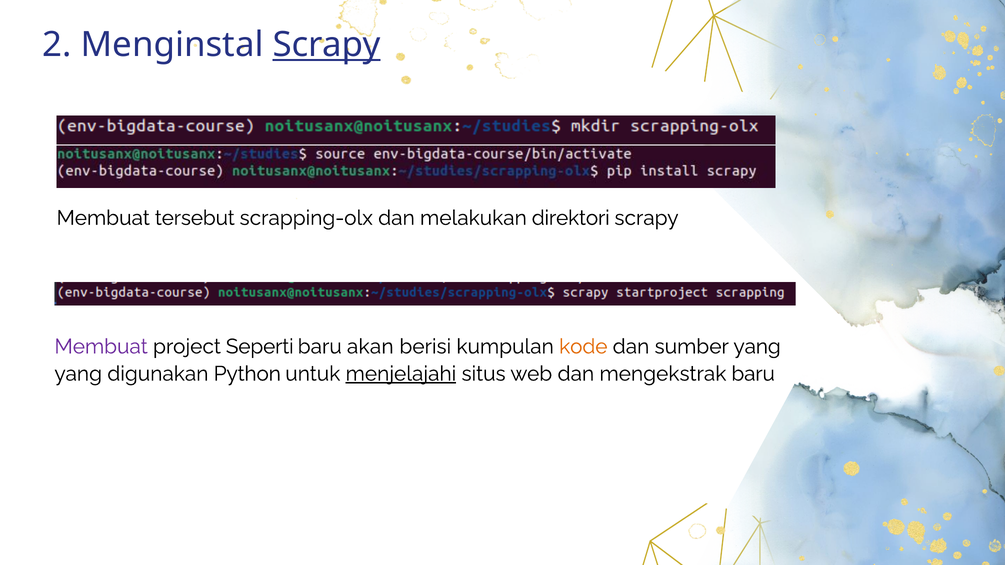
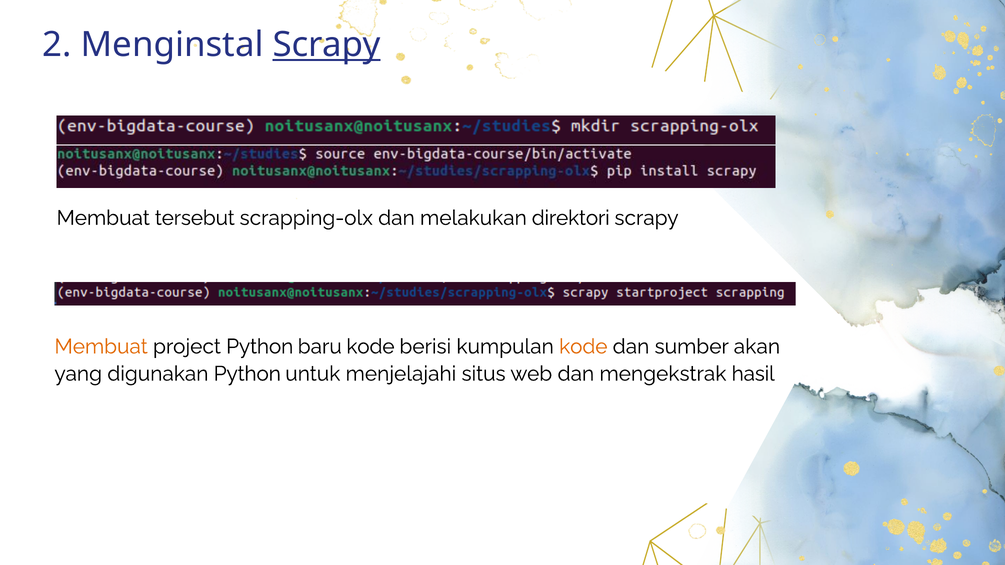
Membuat at (101, 347) colour: purple -> orange
project Seperti: Seperti -> Python
baru akan: akan -> kode
sumber yang: yang -> akan
menjelajahi underline: present -> none
mengekstrak baru: baru -> hasil
